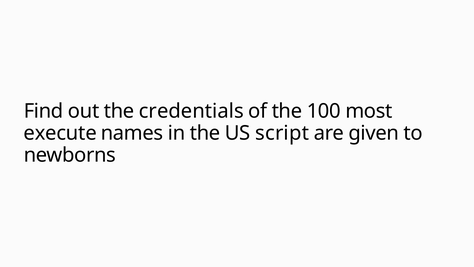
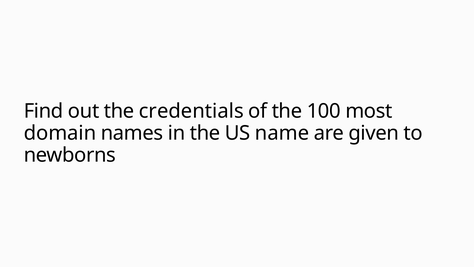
execute: execute -> domain
script: script -> name
